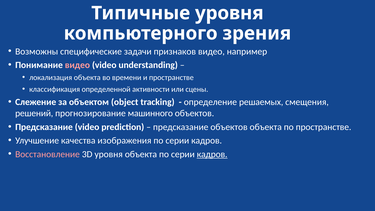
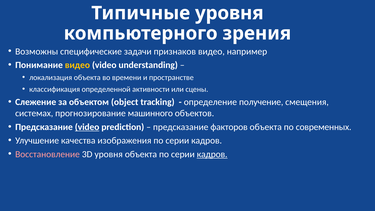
видео at (77, 65) colour: pink -> yellow
решаемых: решаемых -> получение
решений: решений -> системах
video at (87, 127) underline: none -> present
предсказание объектов: объектов -> факторов
по пространстве: пространстве -> современных
